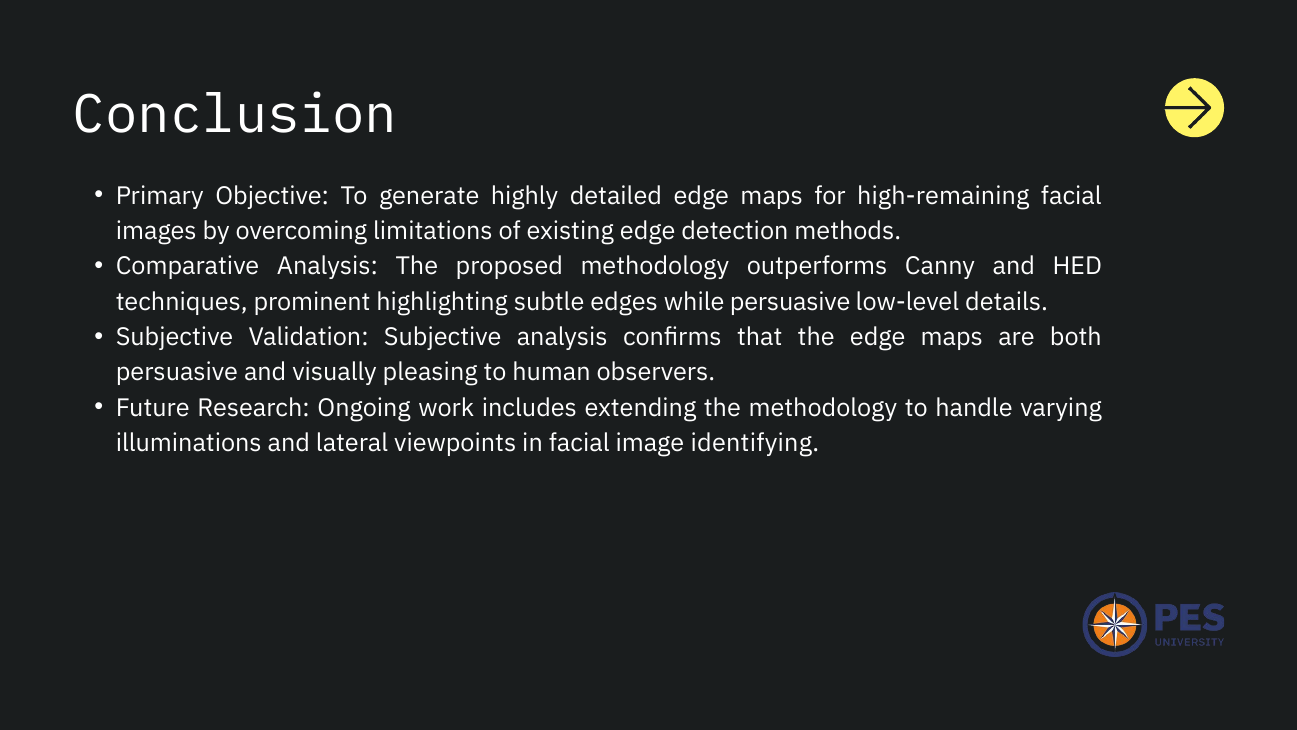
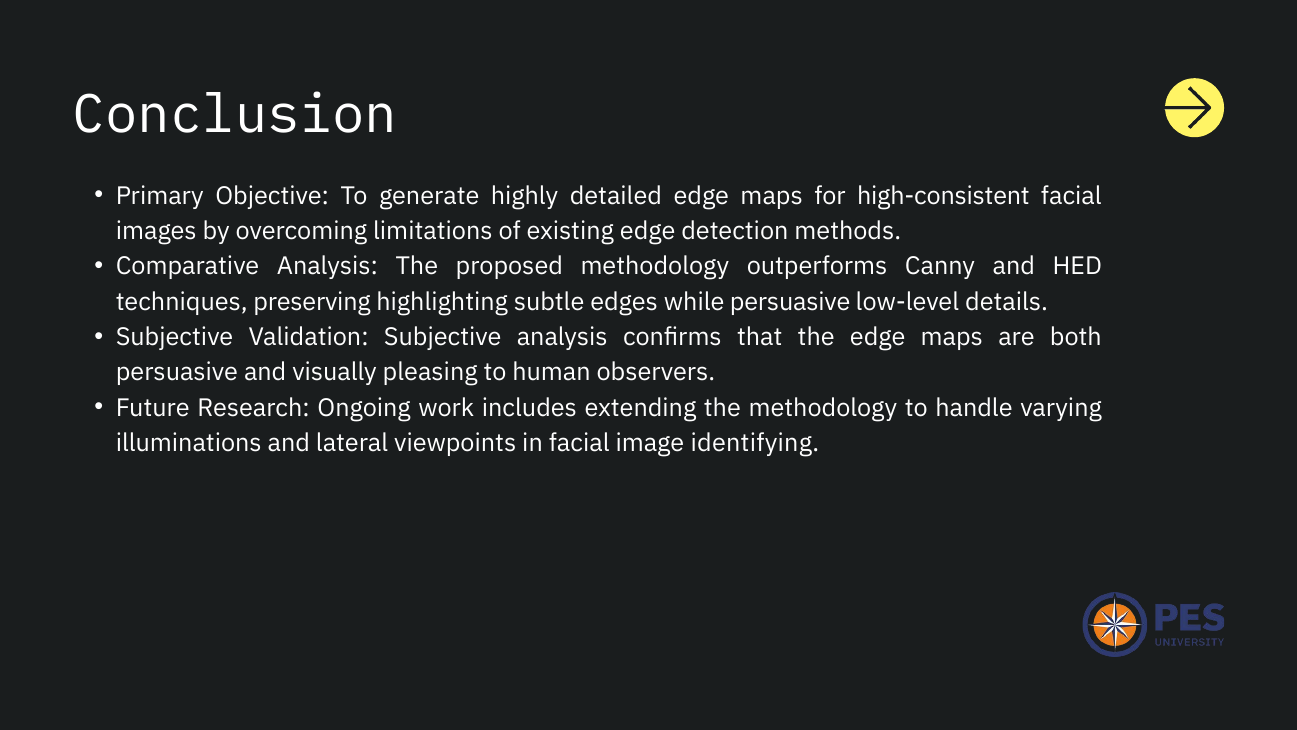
high-remaining: high-remaining -> high-consistent
prominent: prominent -> preserving
